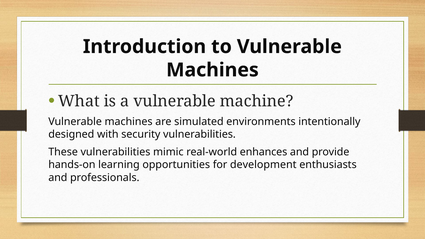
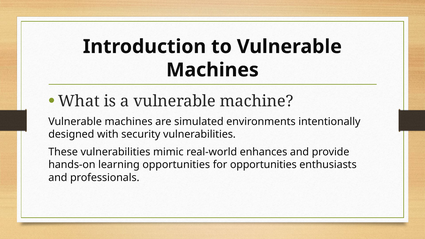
for development: development -> opportunities
